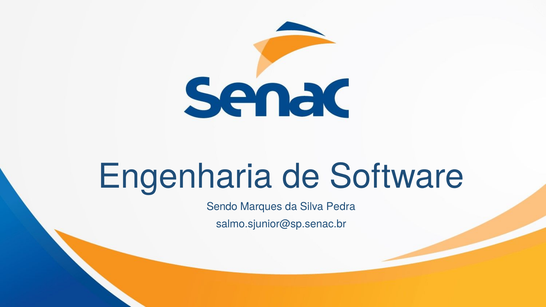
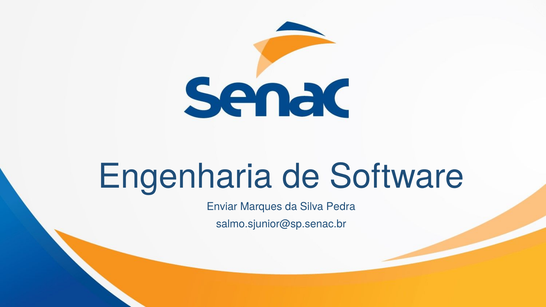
Sendo: Sendo -> Enviar
